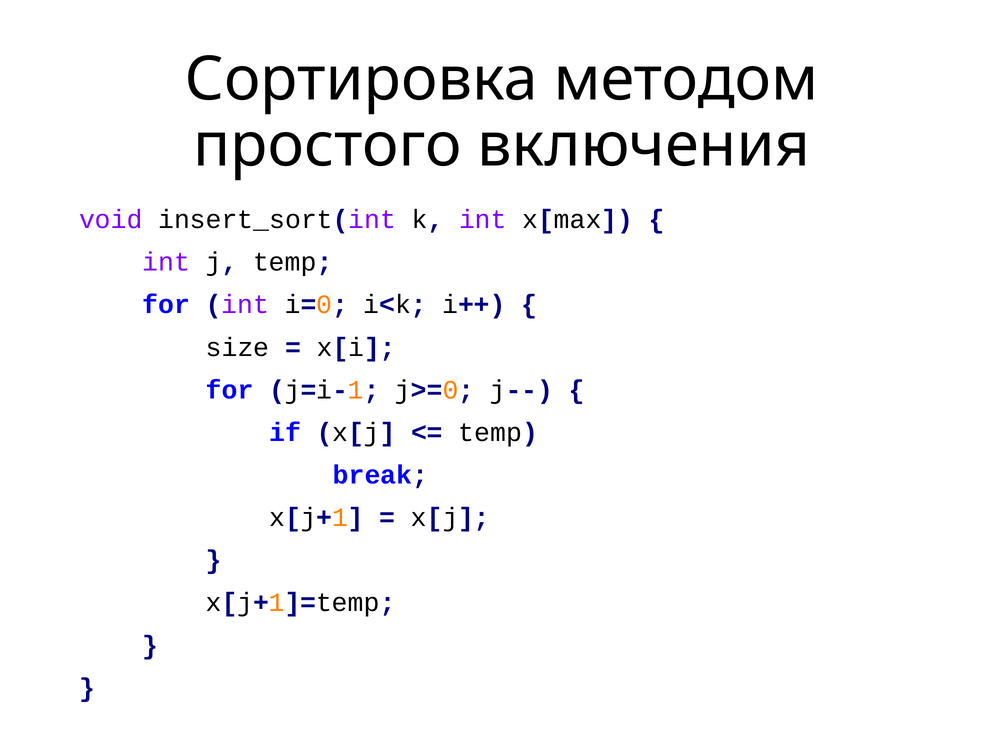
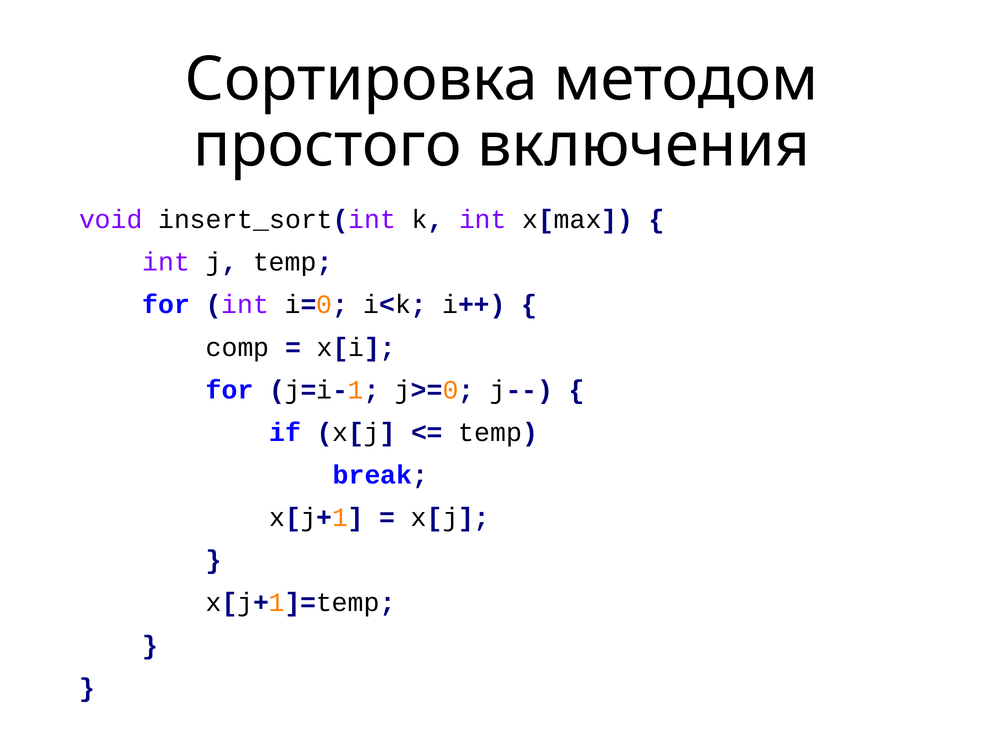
size: size -> comp
